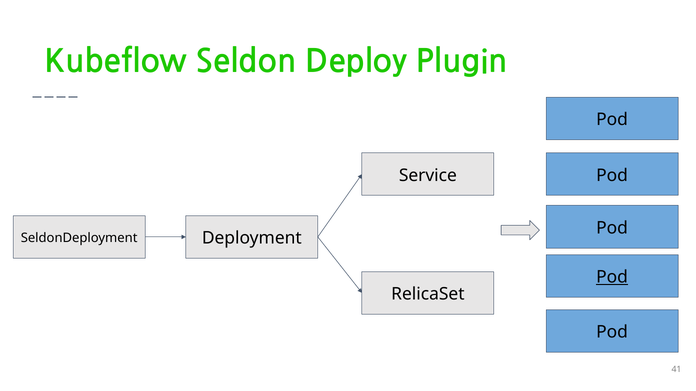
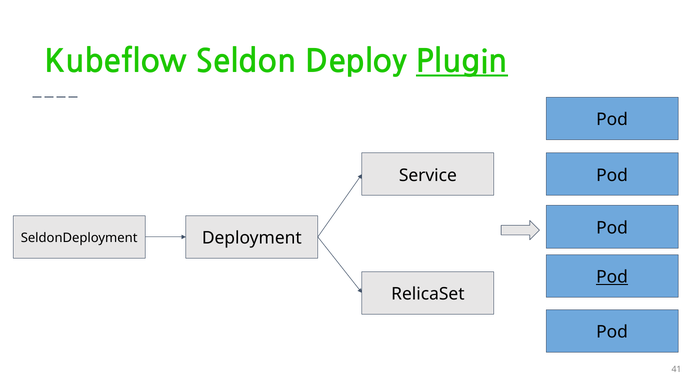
Plugin underline: none -> present
